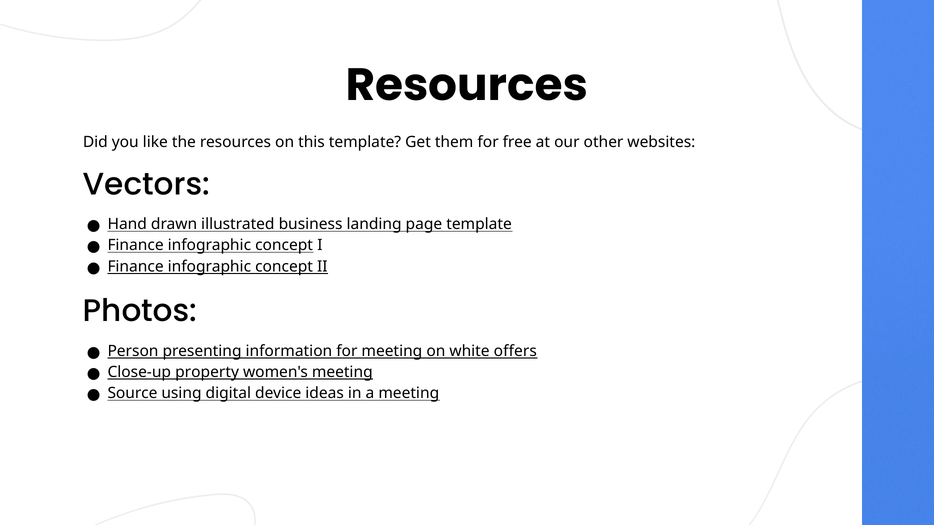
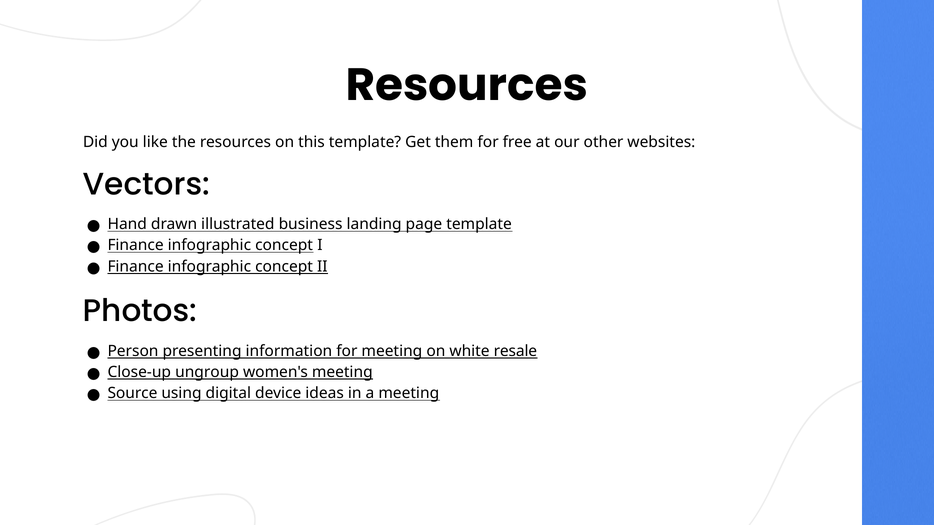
offers: offers -> resale
property: property -> ungroup
